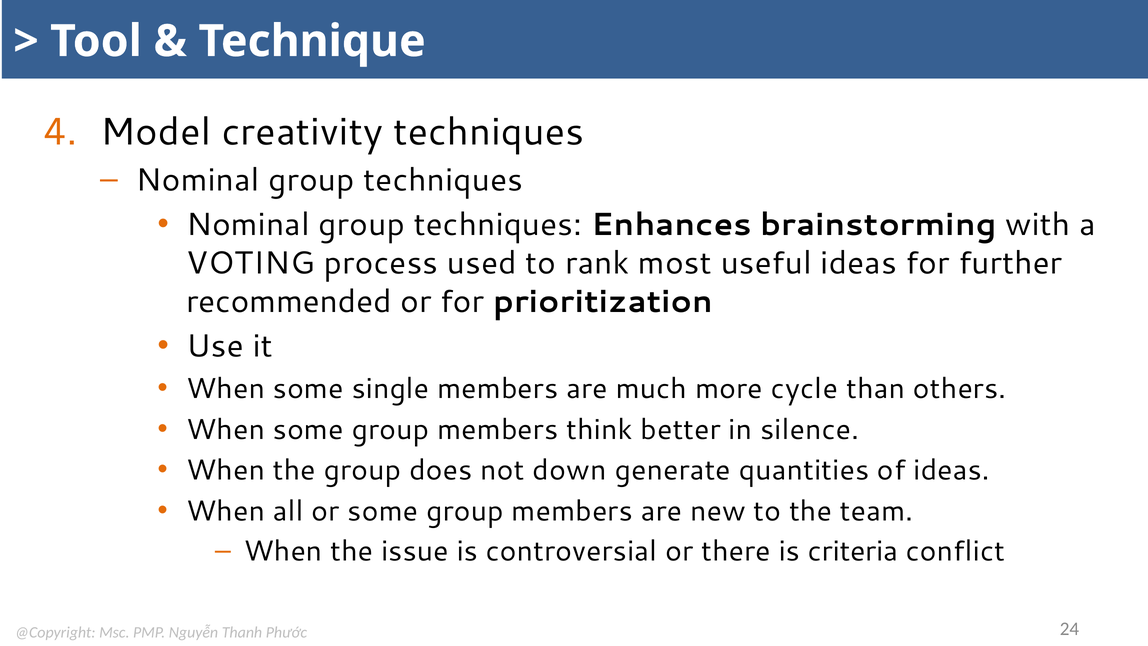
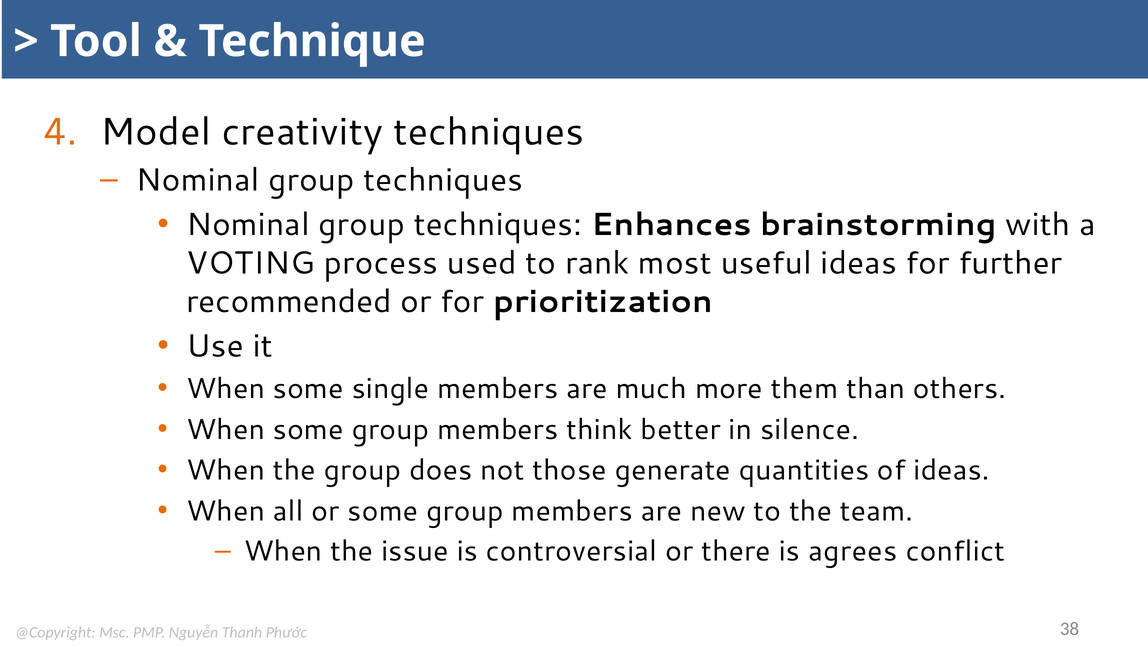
cycle: cycle -> them
down: down -> those
criteria: criteria -> agrees
24: 24 -> 38
